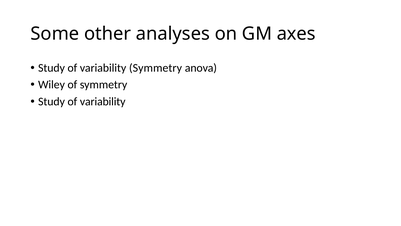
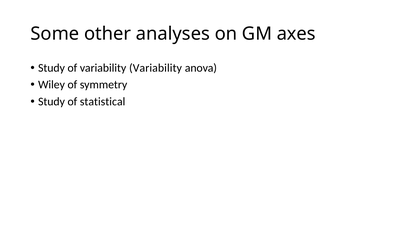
variability Symmetry: Symmetry -> Variability
variability at (103, 101): variability -> statistical
